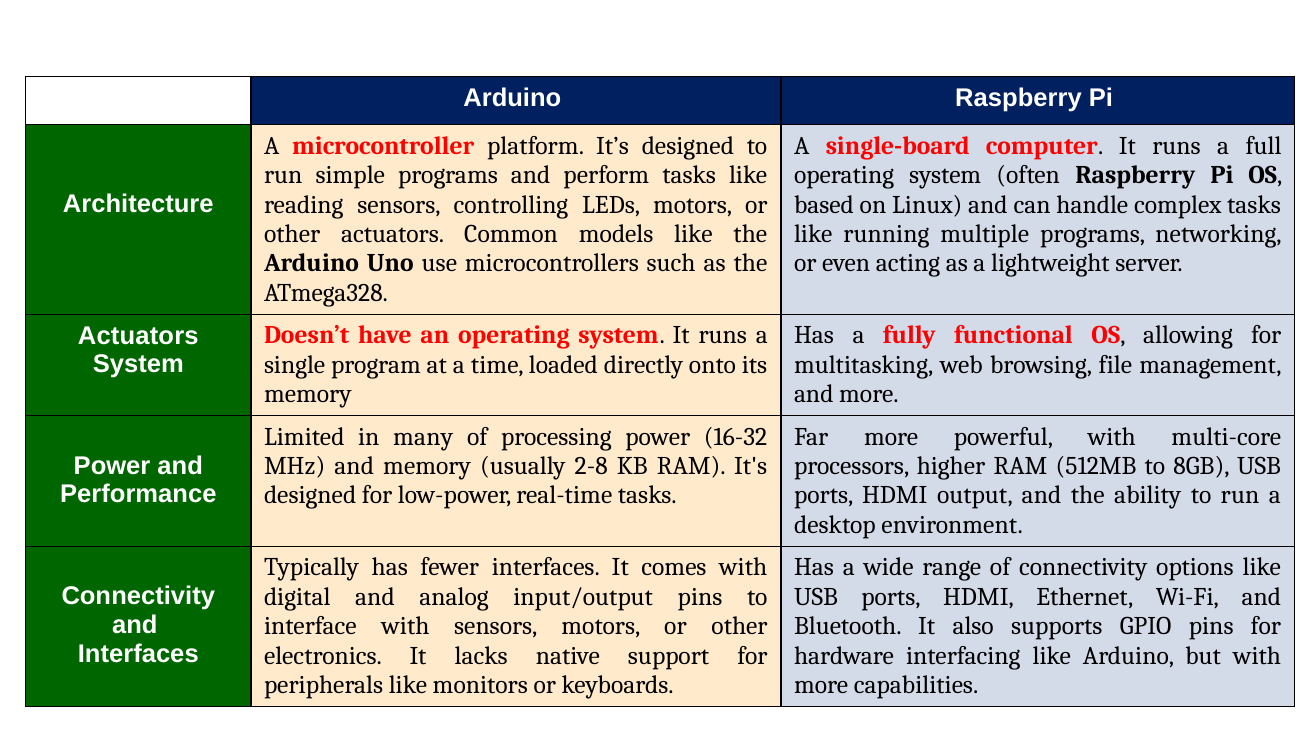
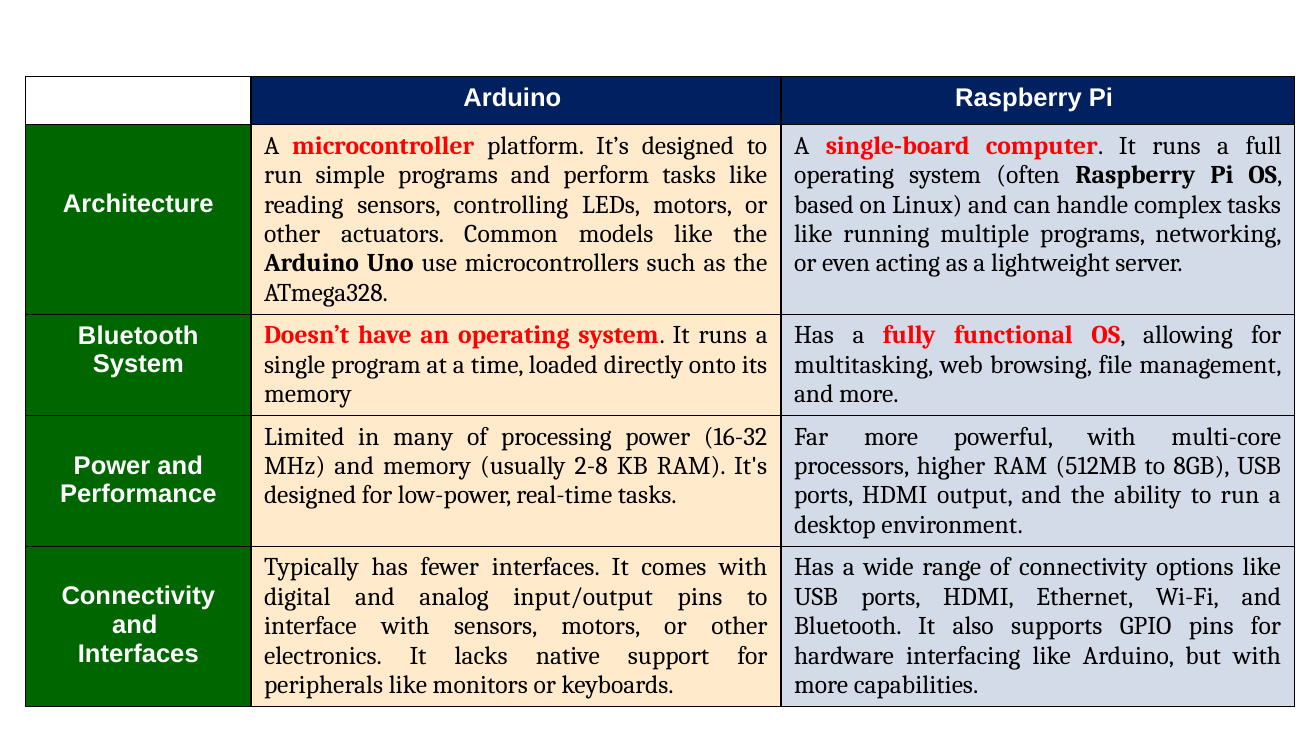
Actuators at (138, 336): Actuators -> Bluetooth
